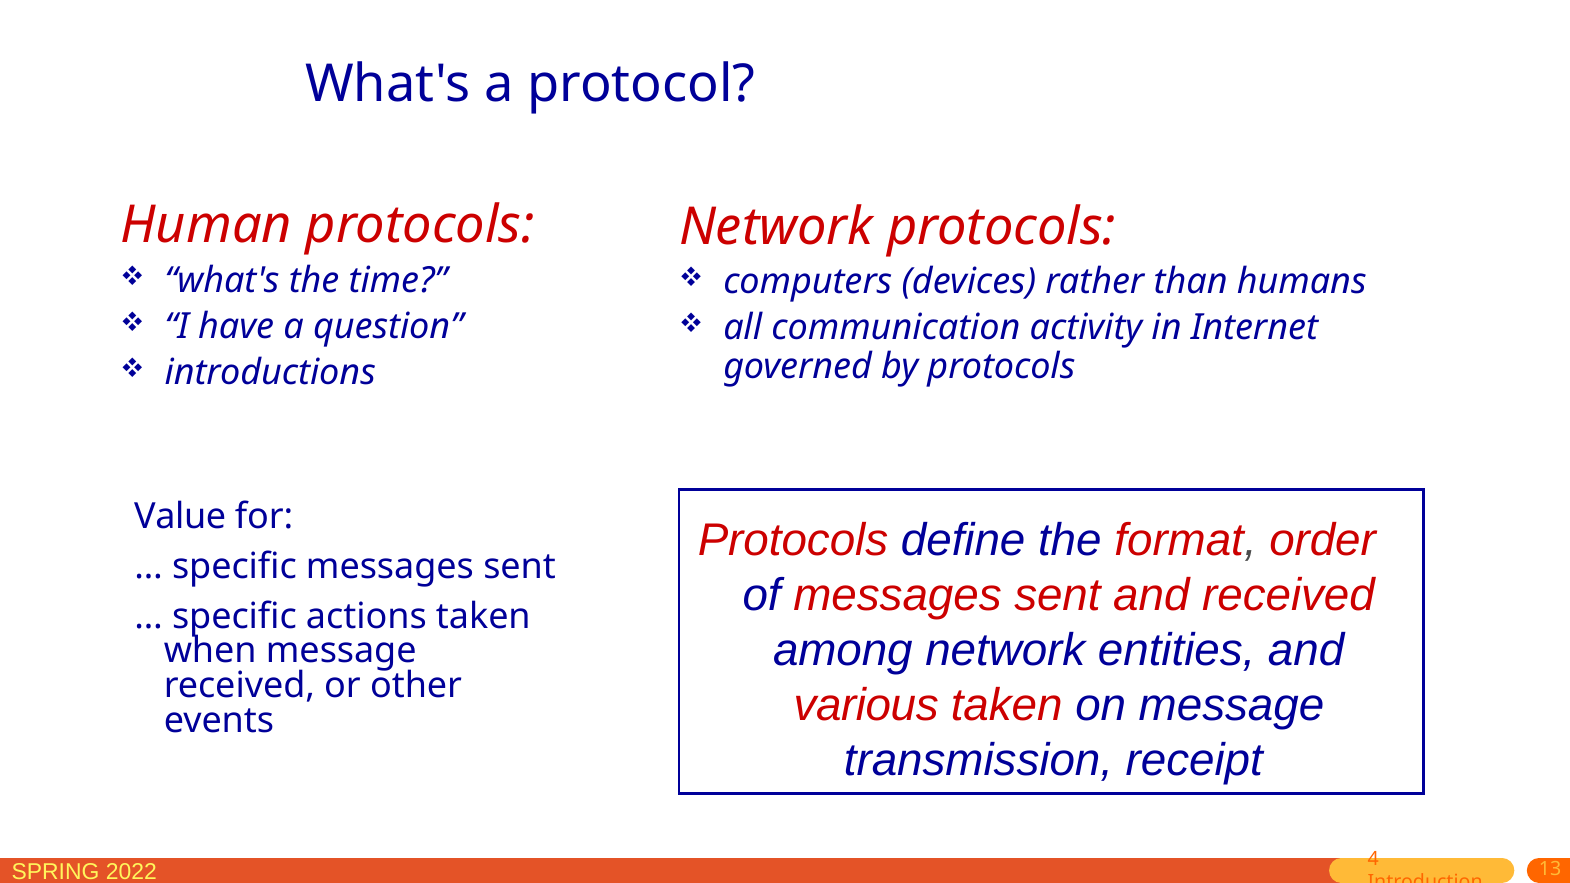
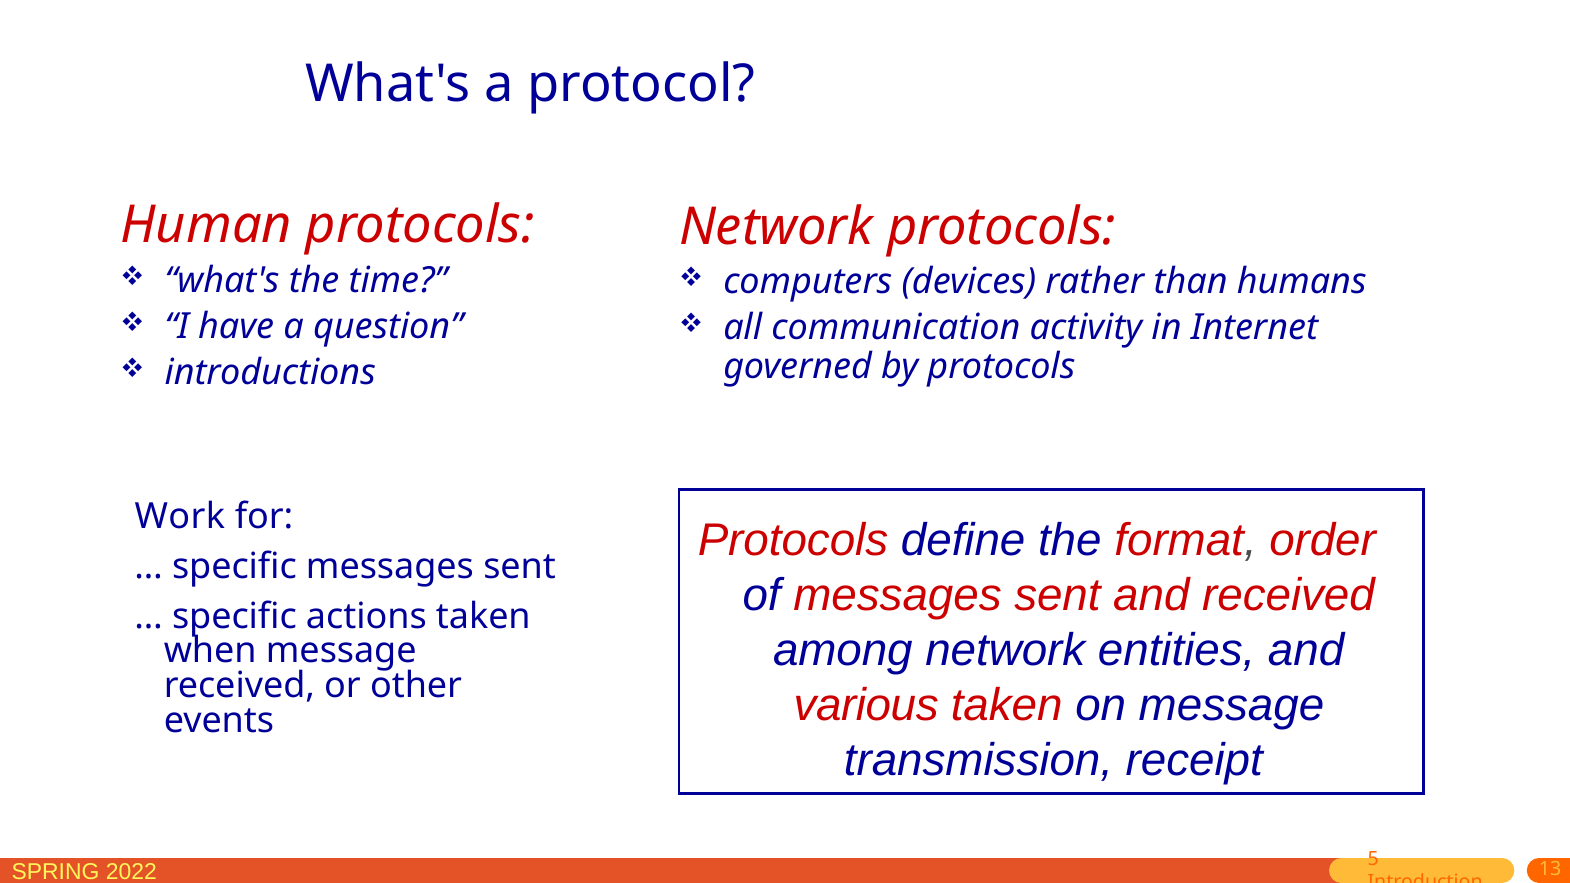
Value: Value -> Work
4: 4 -> 5
